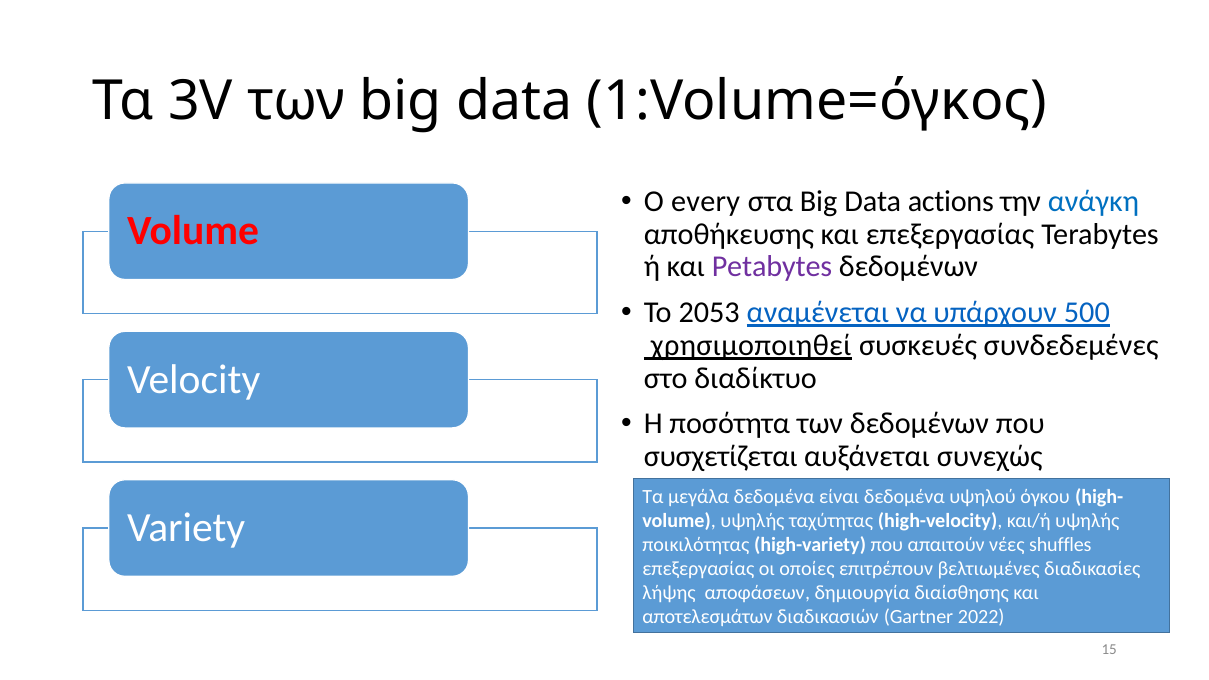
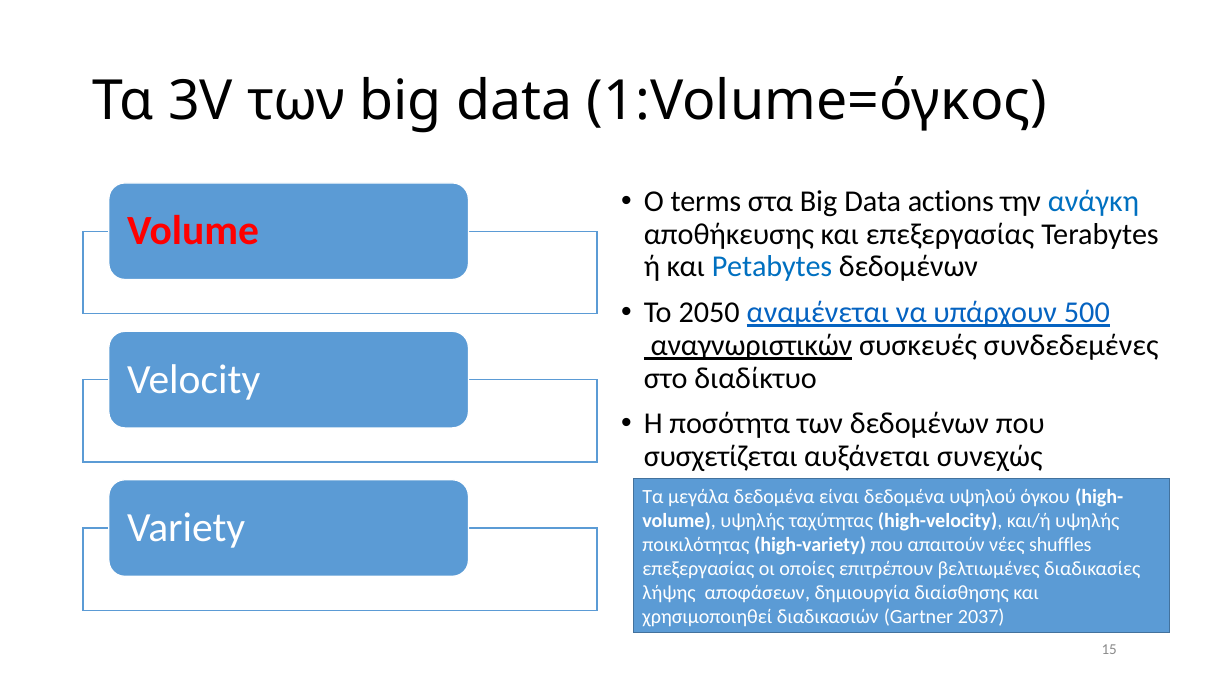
every: every -> terms
Petabytes colour: purple -> blue
2053: 2053 -> 2050
χρησιμοποιηθεί: χρησιμοποιηθεί -> αναγνωριστικών
αποτελεσμάτων: αποτελεσμάτων -> χρησιμοποιηθεί
2022: 2022 -> 2037
